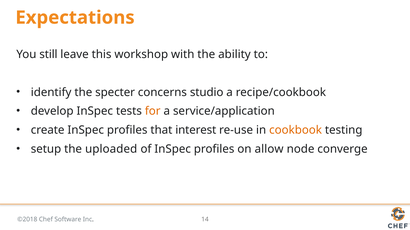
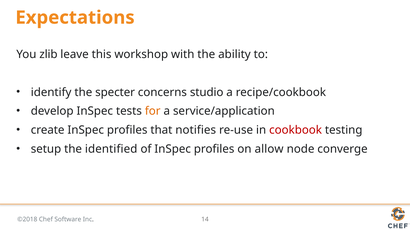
still: still -> zlib
interest: interest -> notifies
cookbook colour: orange -> red
uploaded: uploaded -> identified
